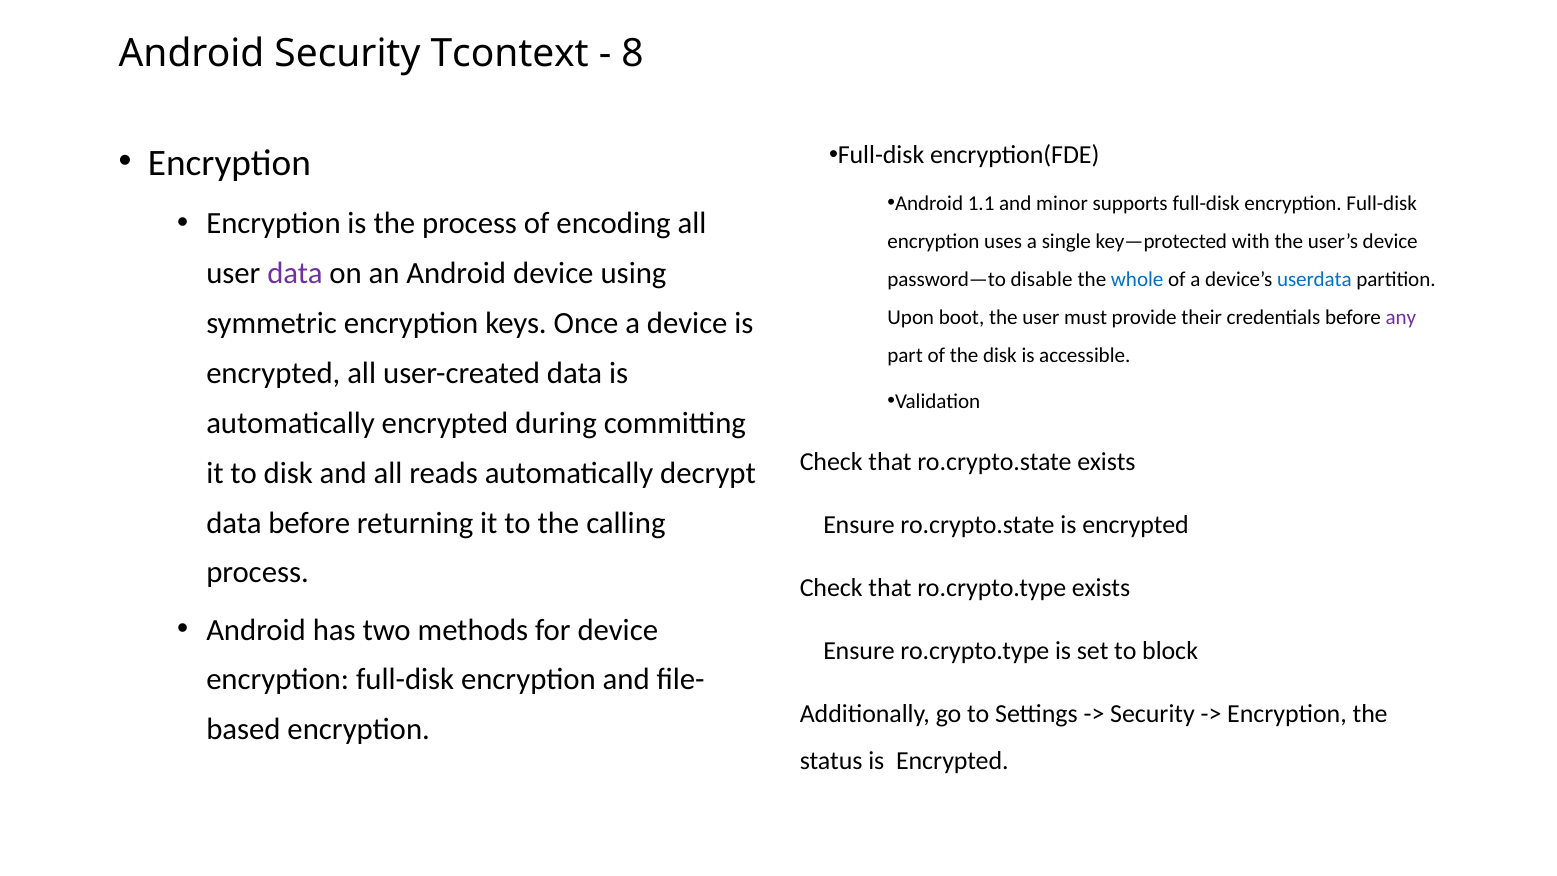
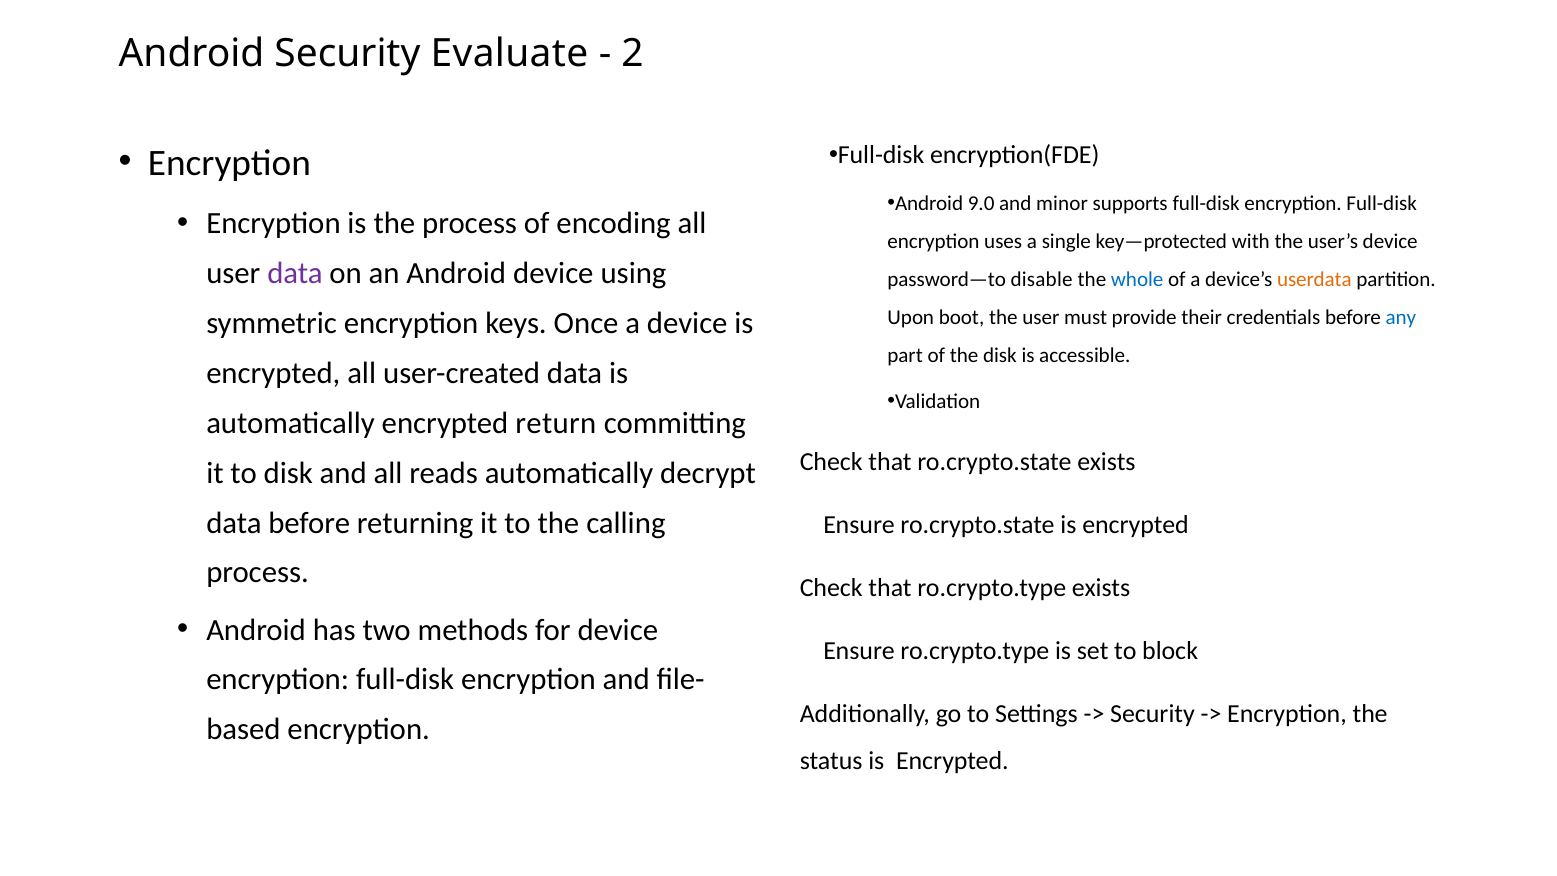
Tcontext: Tcontext -> Evaluate
8: 8 -> 2
1.1: 1.1 -> 9.0
userdata colour: blue -> orange
any colour: purple -> blue
during: during -> return
